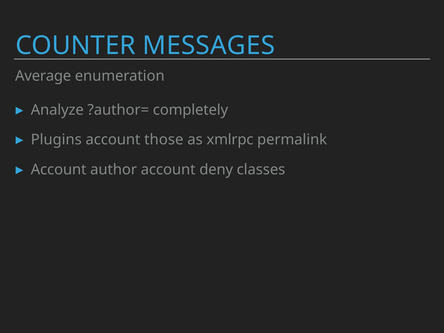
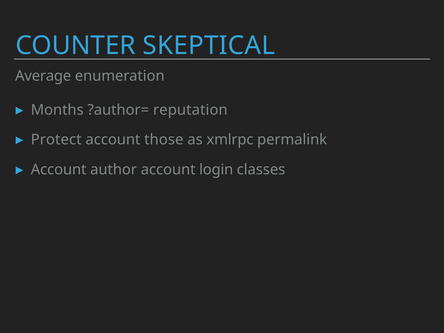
MESSAGES: MESSAGES -> SKEPTICAL
Analyze: Analyze -> Months
completely: completely -> reputation
Plugins: Plugins -> Protect
deny: deny -> login
